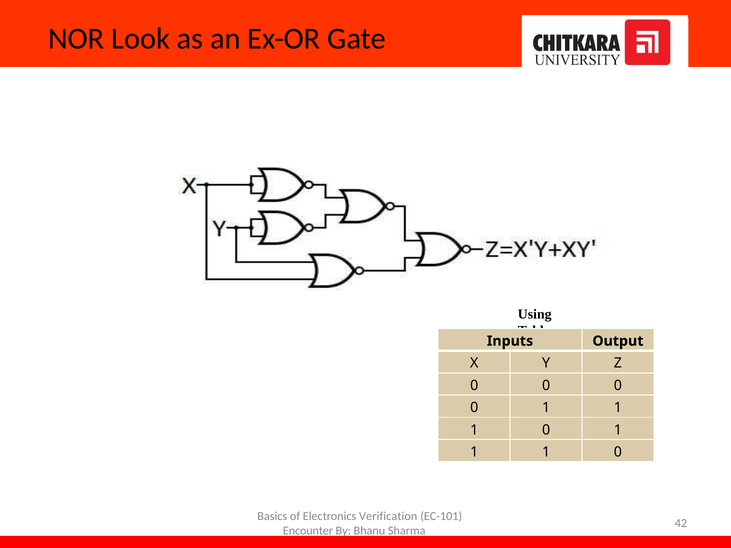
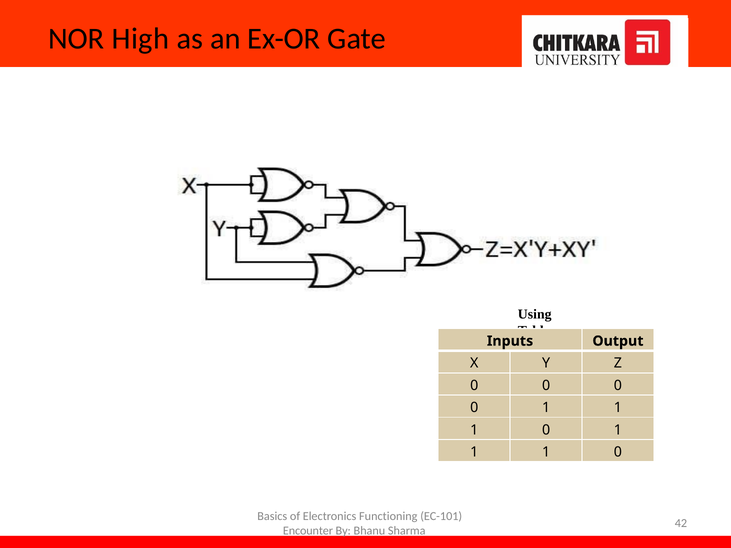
Look: Look -> High
Verification: Verification -> Functioning
